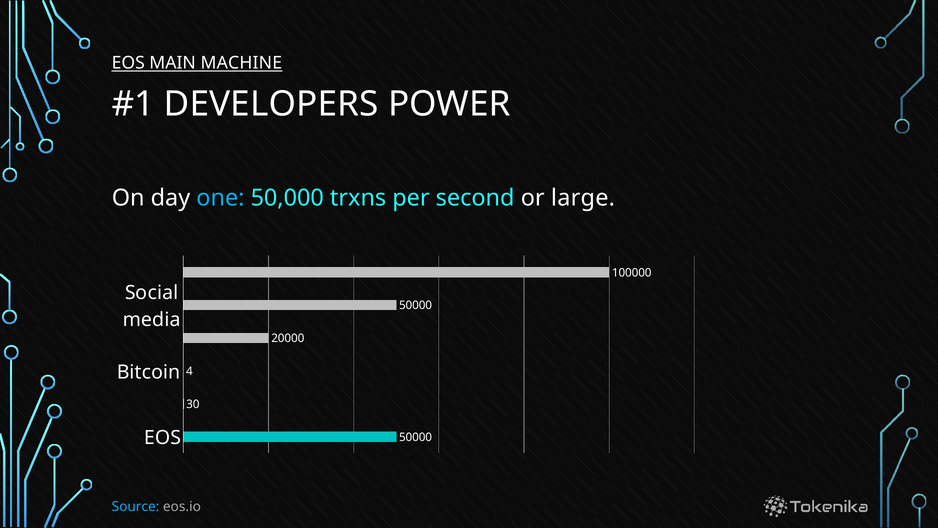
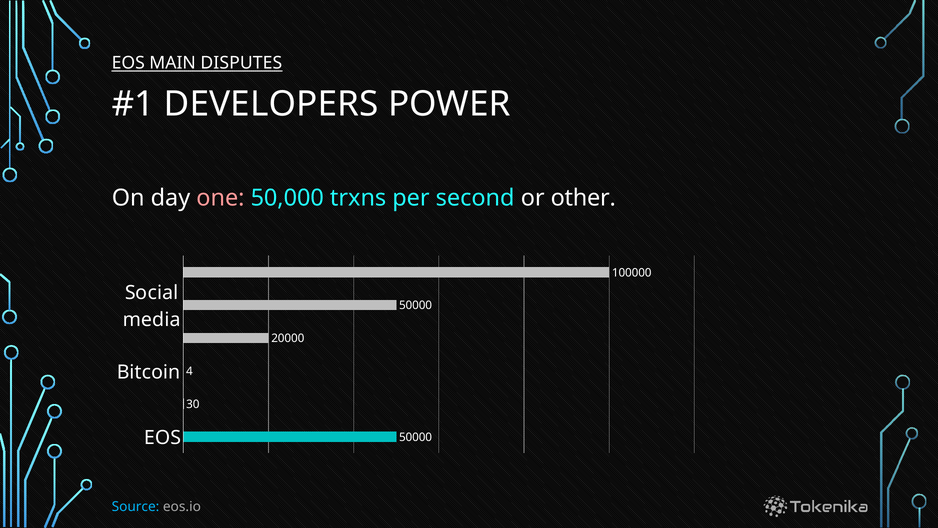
MACHINE: MACHINE -> DISPUTES
one colour: light blue -> pink
large: large -> other
